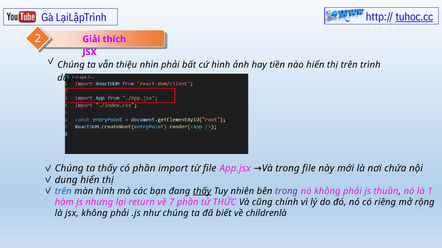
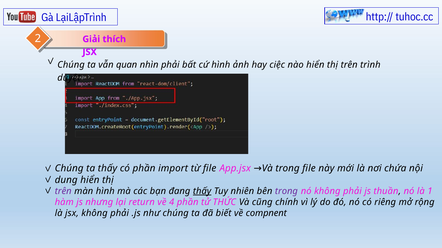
tuhoc.cc underline: present -> none
thiệu: thiệu -> quan
tiền: tiền -> ciệc
trên at (63, 192) colour: blue -> purple
7: 7 -> 4
childrenlà: childrenlà -> compnent
